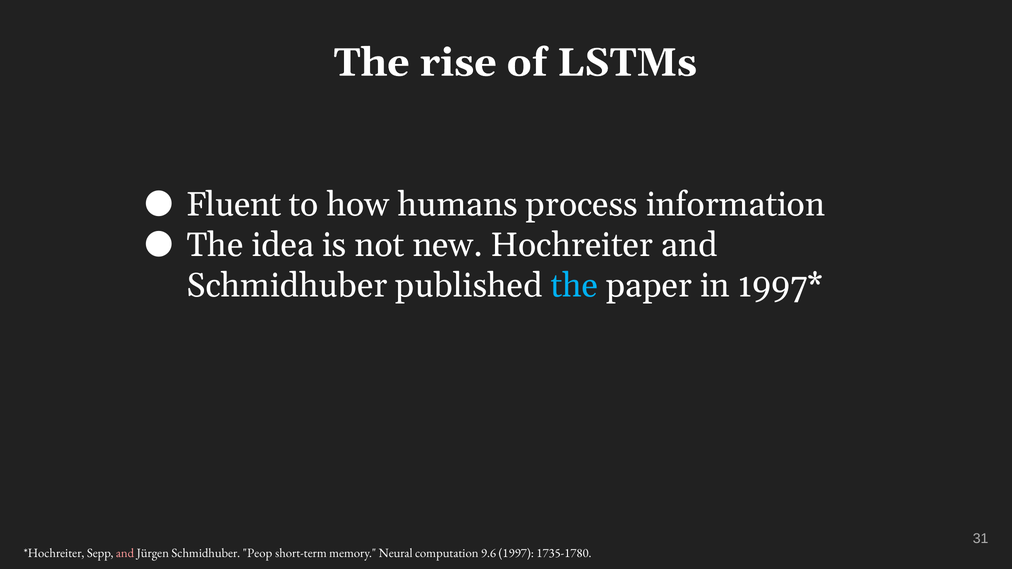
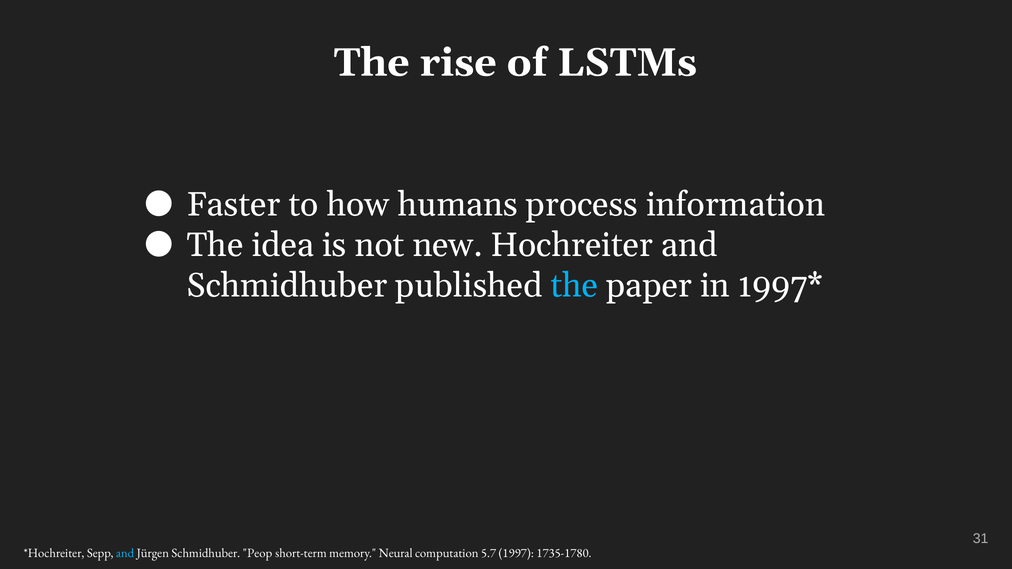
Fluent: Fluent -> Faster
and at (125, 553) colour: pink -> light blue
9.6: 9.6 -> 5.7
